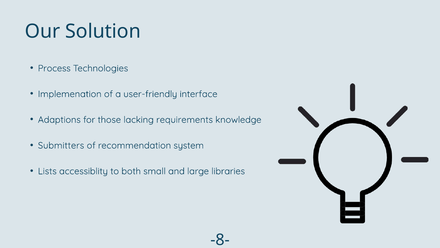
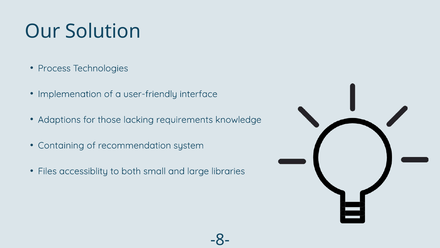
Submitters: Submitters -> Containing
Lists: Lists -> Files
